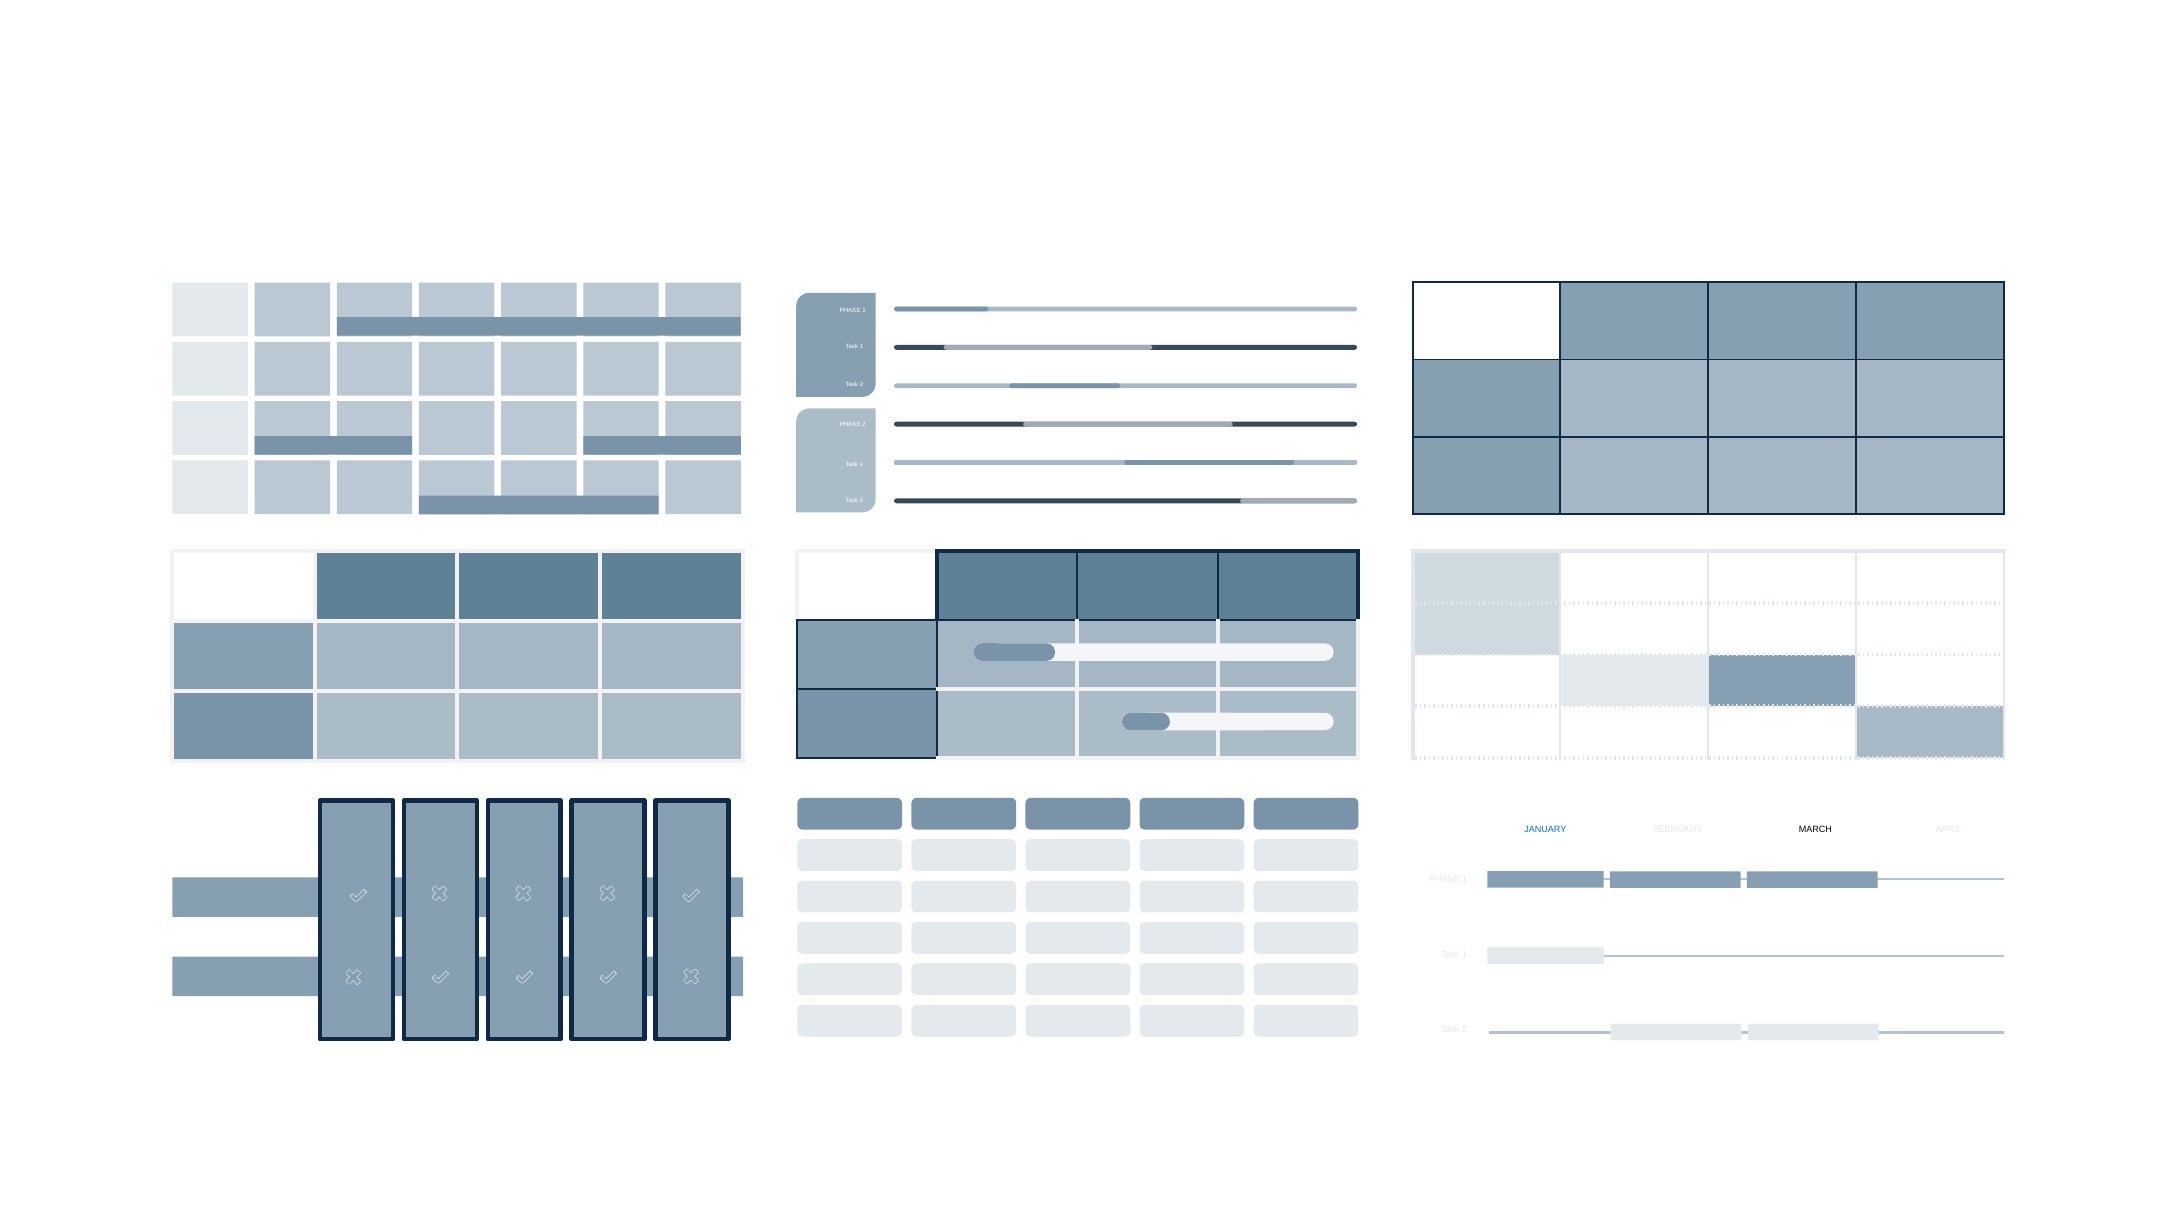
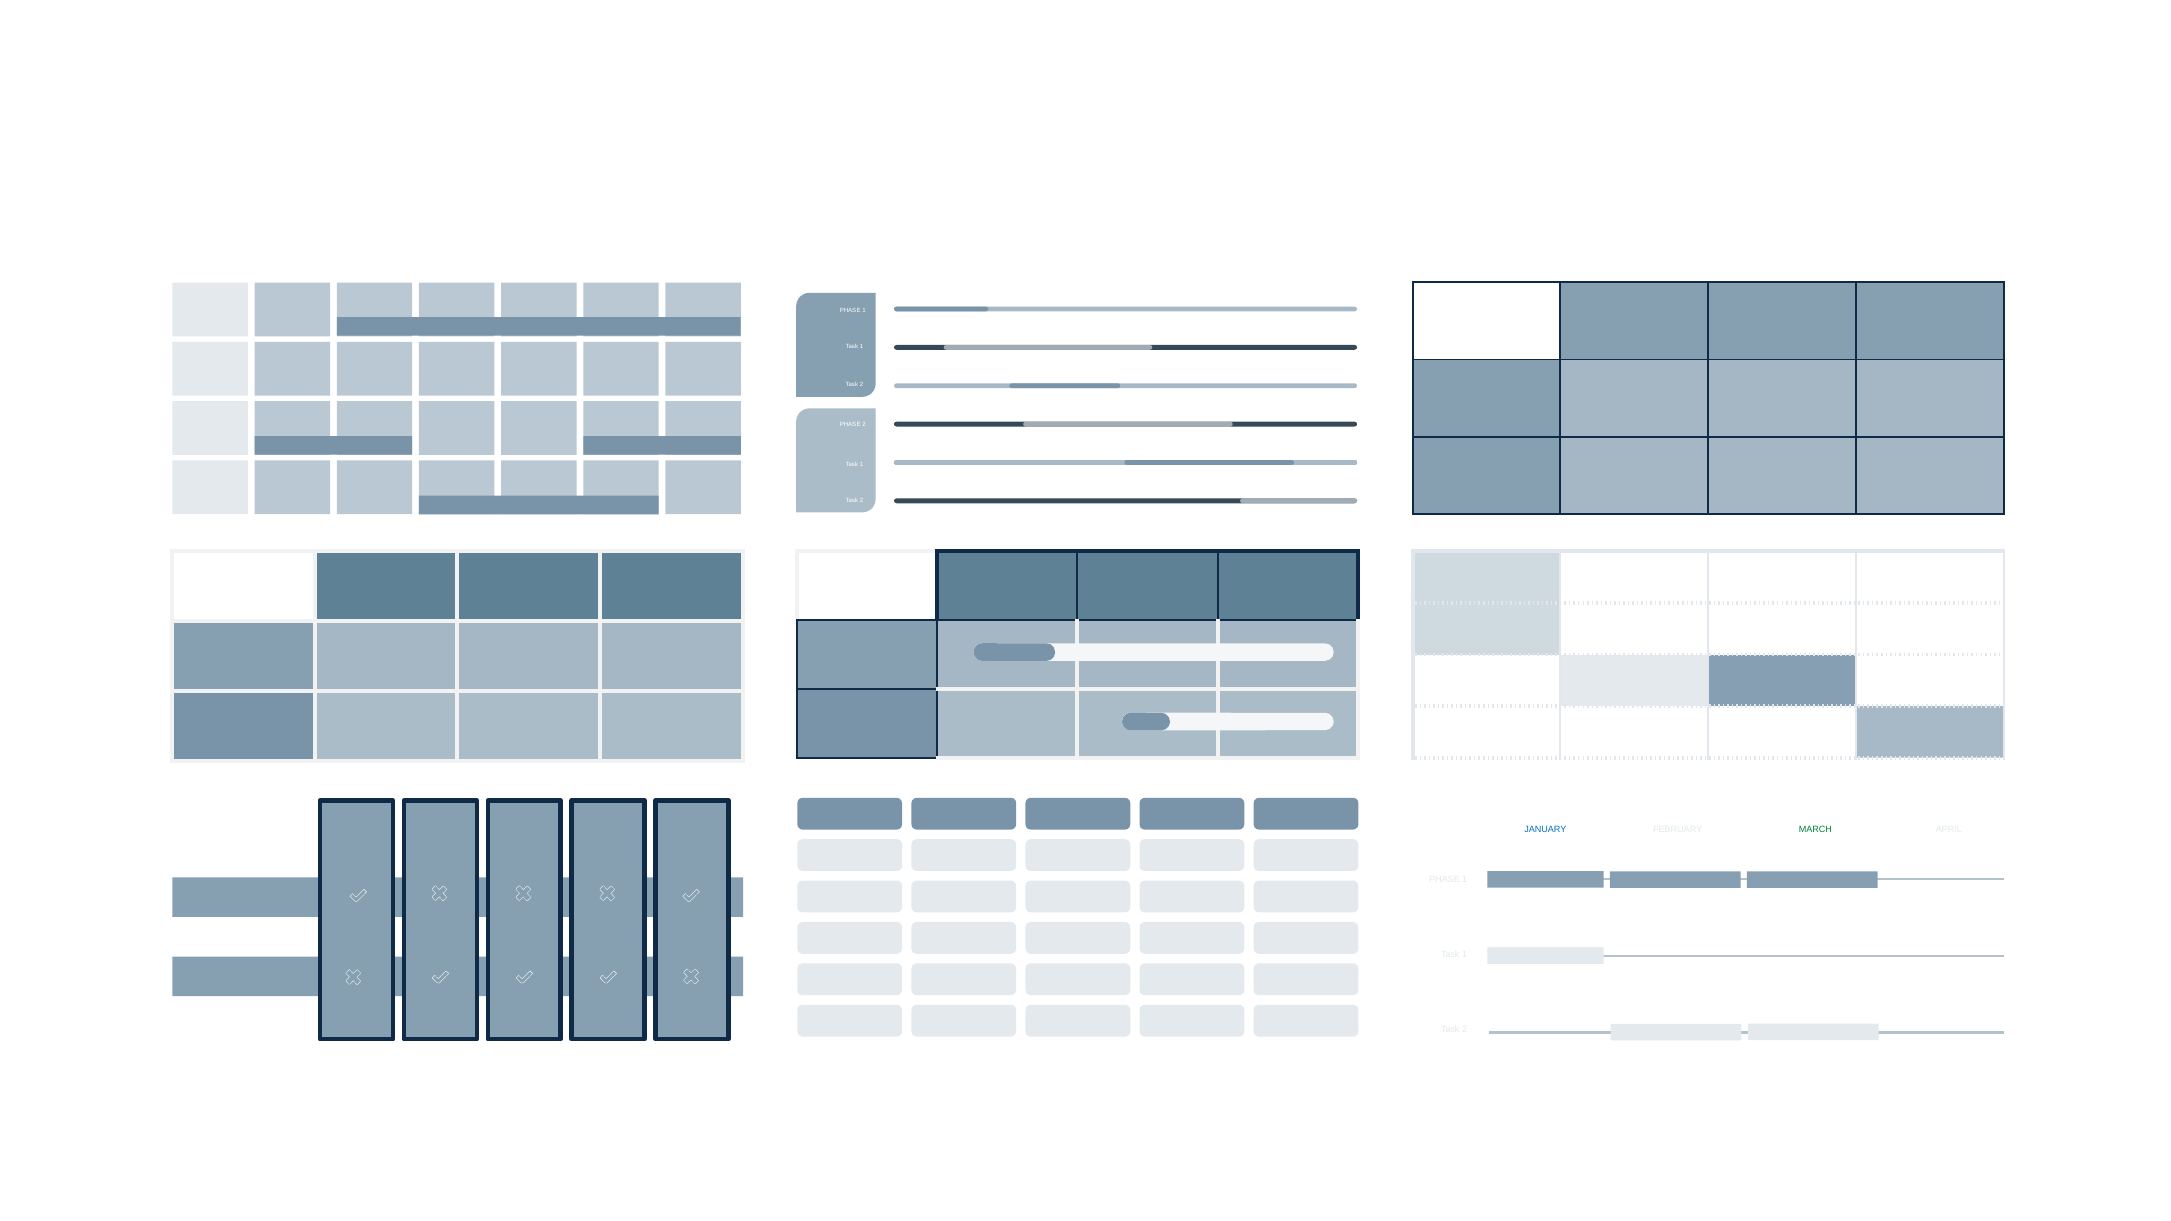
MARCH at (1815, 830) colour: black -> green
